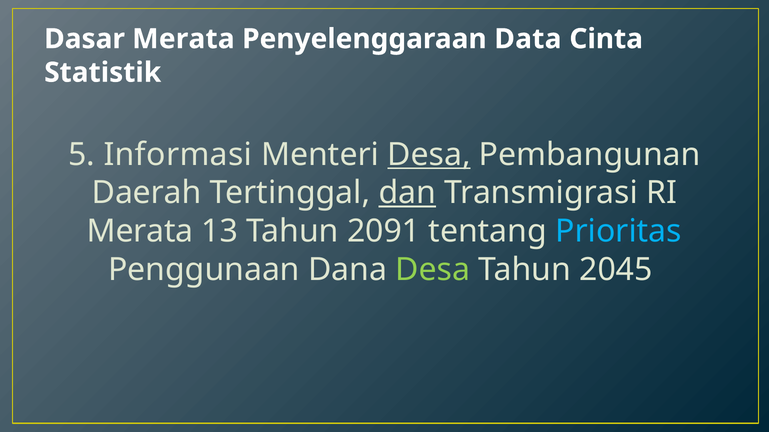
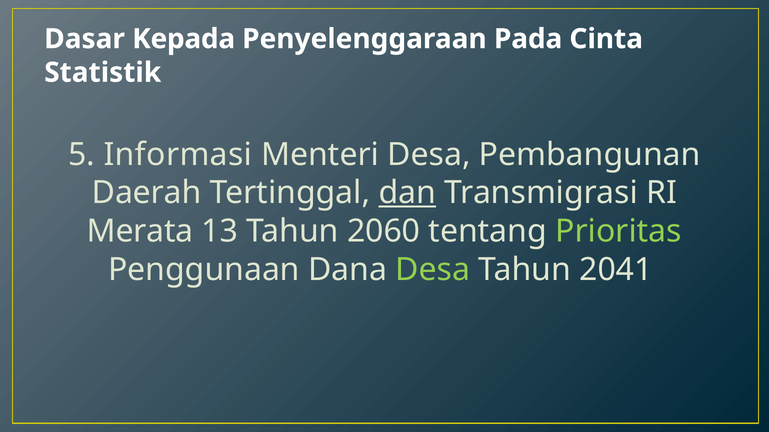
Dasar Merata: Merata -> Kepada
Data: Data -> Pada
Desa at (429, 155) underline: present -> none
2091: 2091 -> 2060
Prioritas colour: light blue -> light green
2045: 2045 -> 2041
